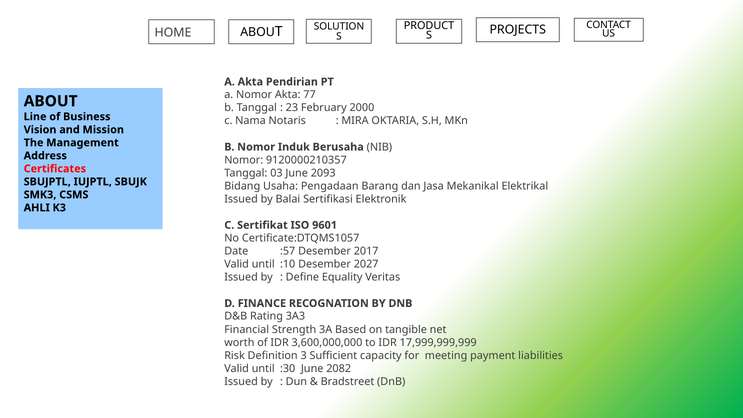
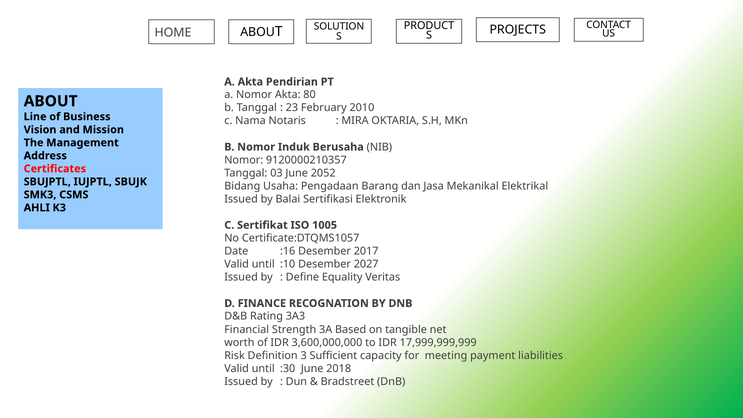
77: 77 -> 80
2000: 2000 -> 2010
2093: 2093 -> 2052
9601: 9601 -> 1005
:57: :57 -> :16
2082: 2082 -> 2018
